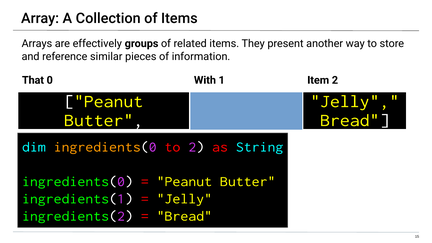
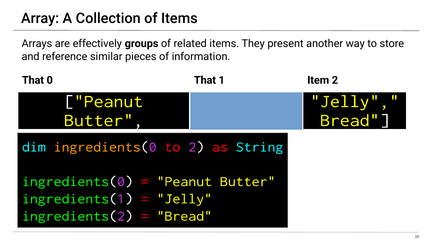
0 With: With -> That
